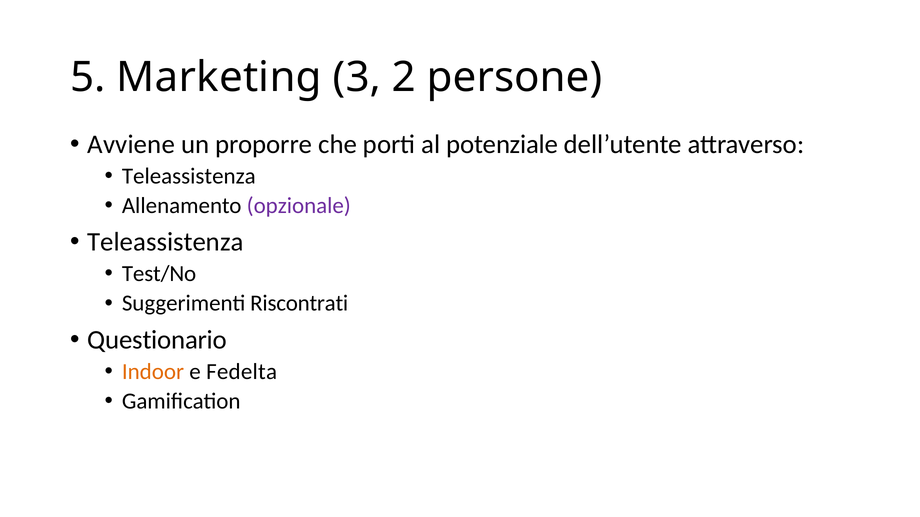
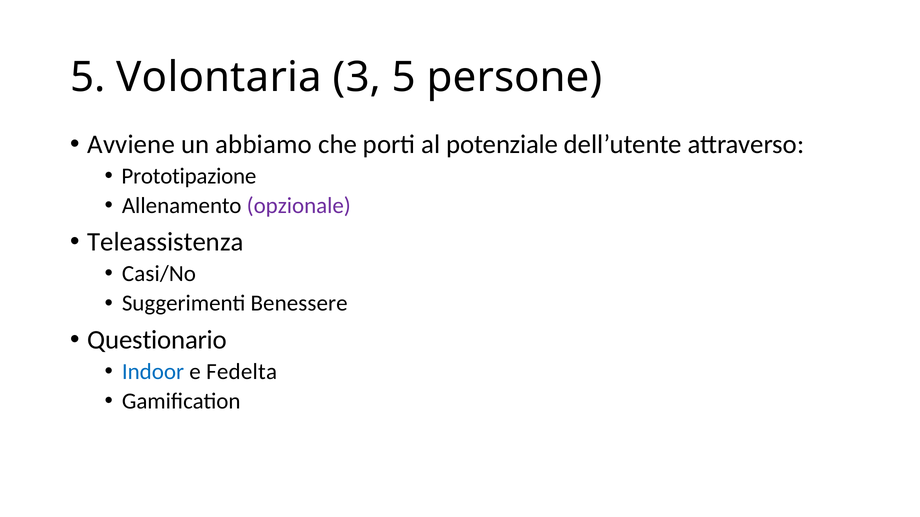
Marketing: Marketing -> Volontaria
3 2: 2 -> 5
proporre: proporre -> abbiamo
Teleassistenza at (189, 176): Teleassistenza -> Prototipazione
Test/No: Test/No -> Casi/No
Riscontrati: Riscontrati -> Benessere
Indoor colour: orange -> blue
